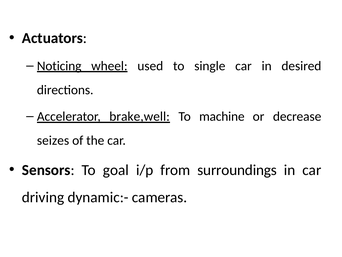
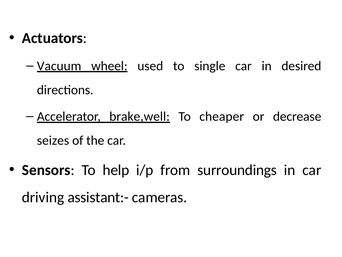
Noticing: Noticing -> Vacuum
machine: machine -> cheaper
goal: goal -> help
dynamic:-: dynamic:- -> assistant:-
